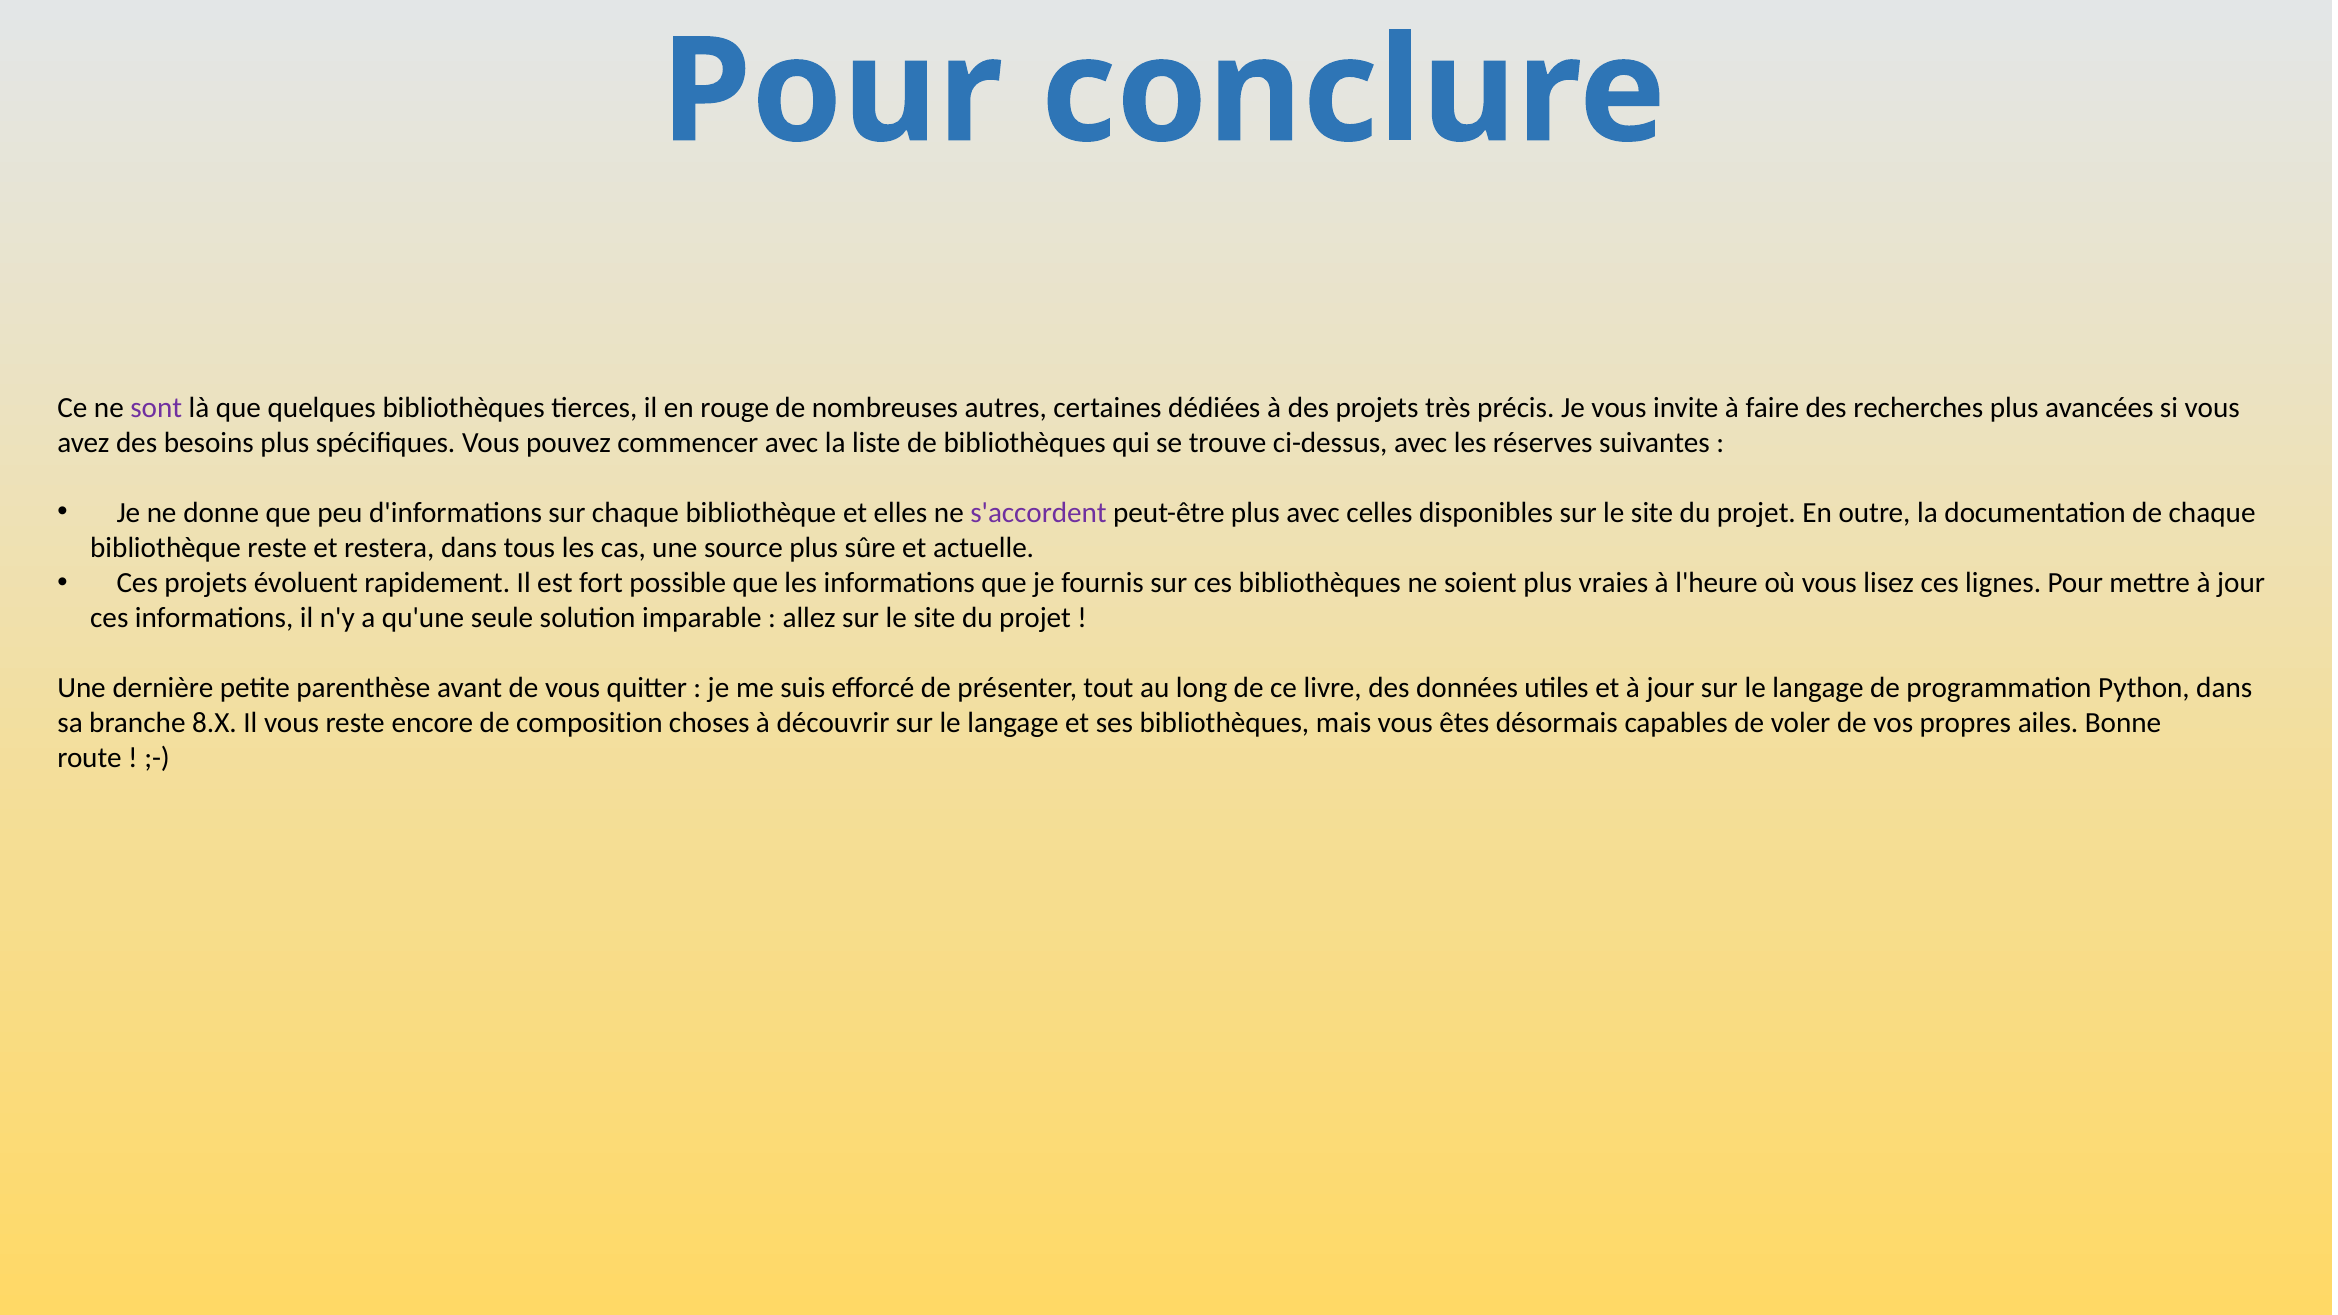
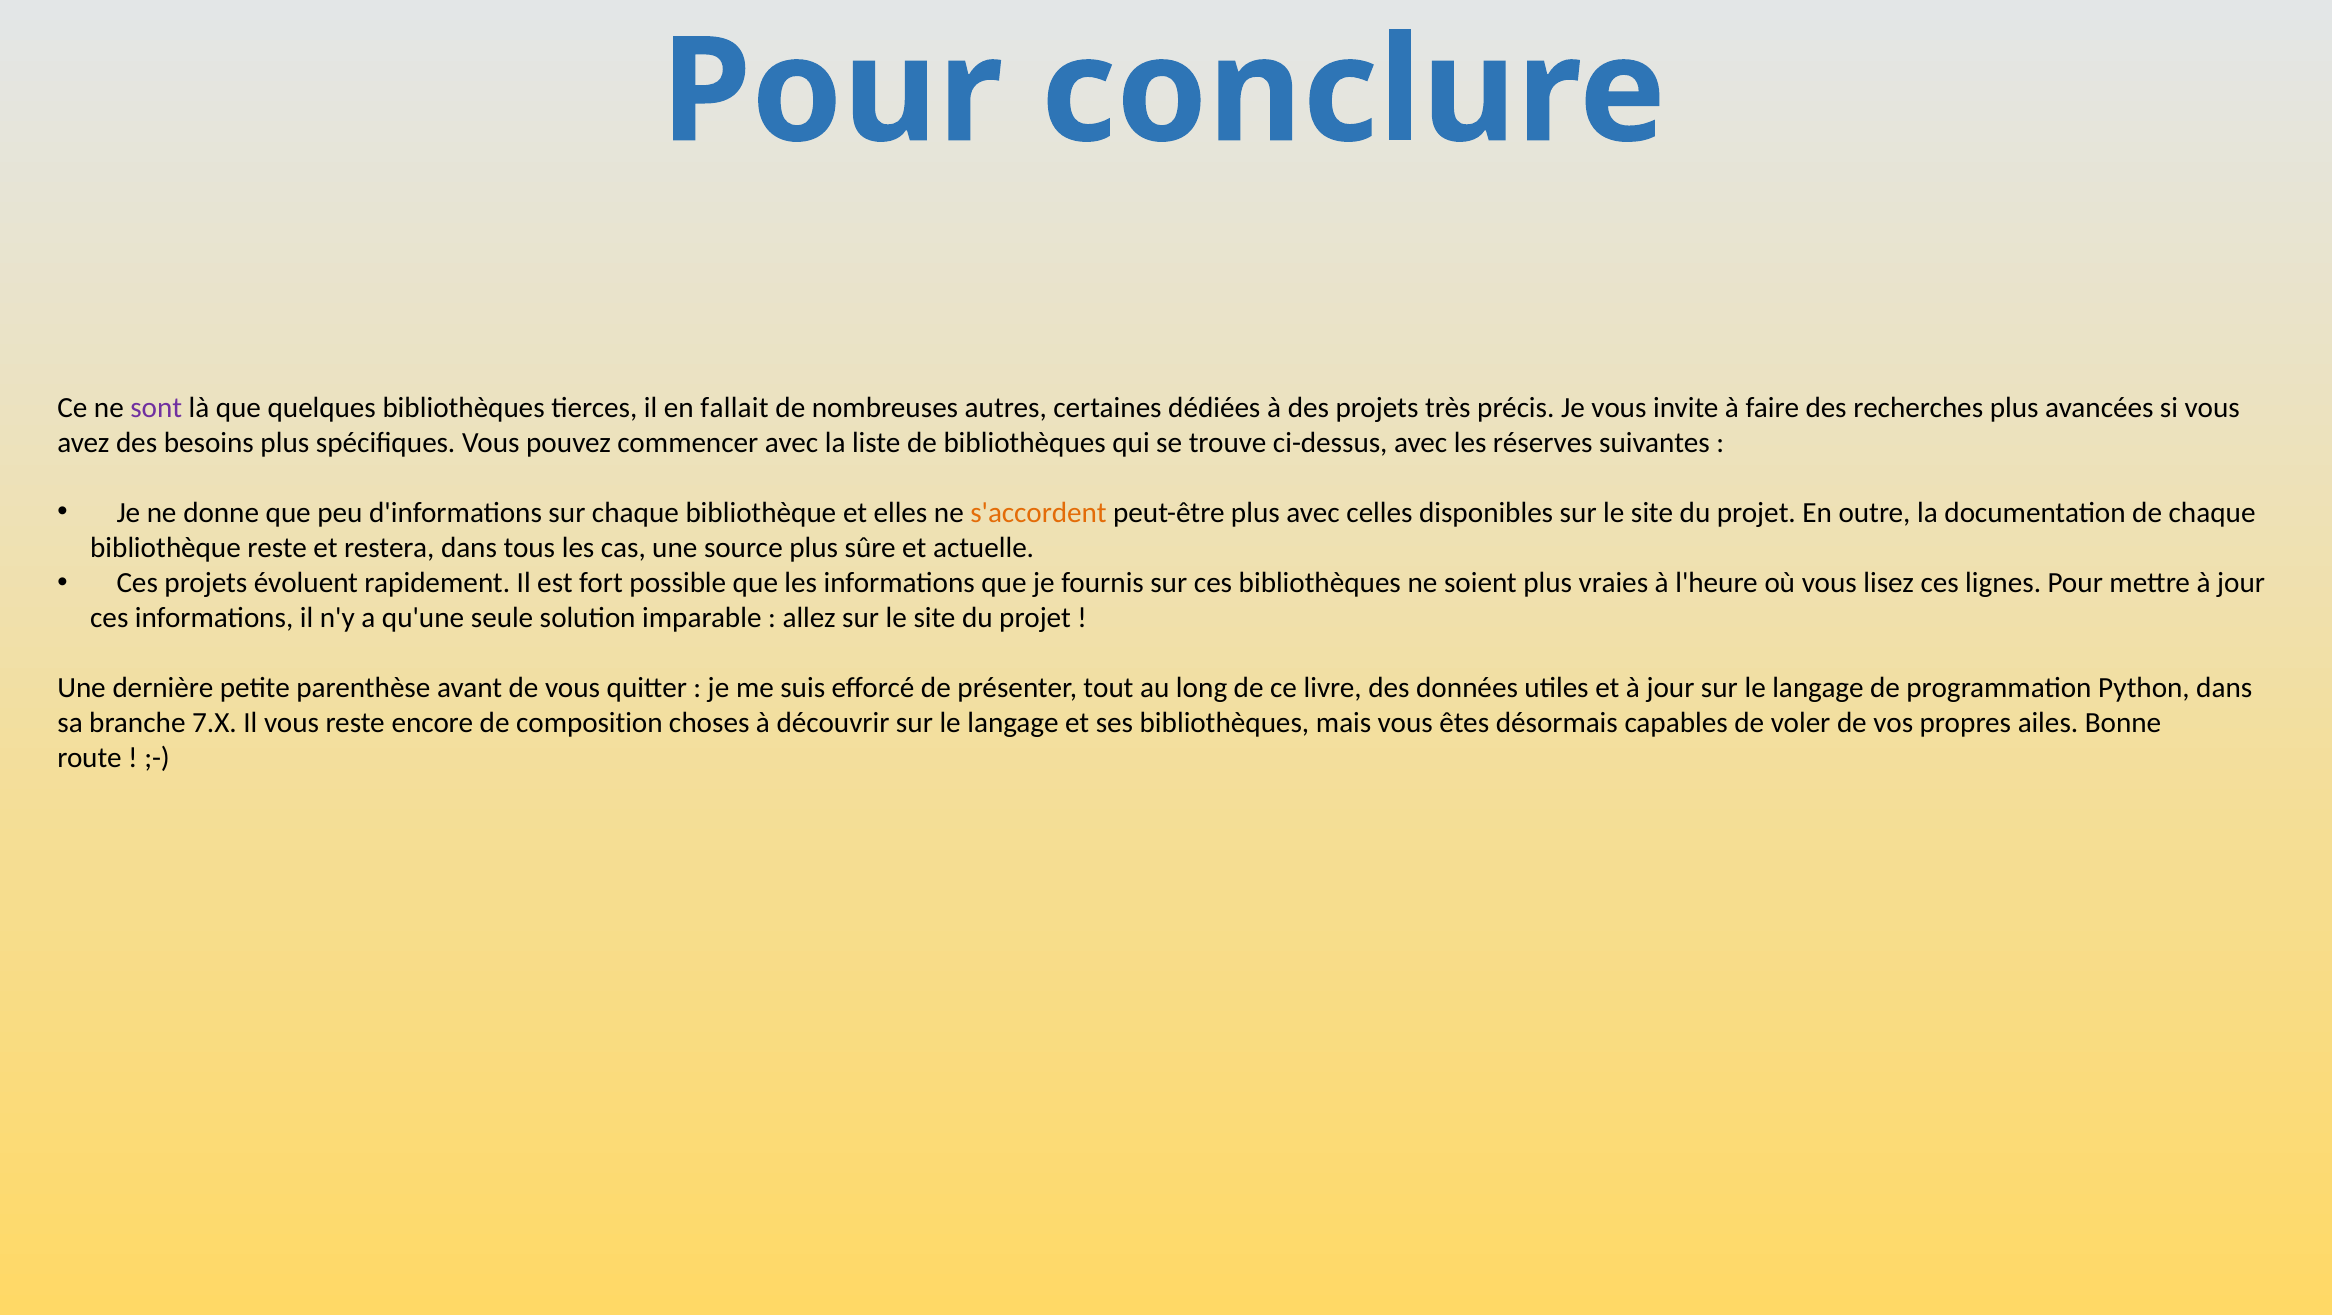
rouge: rouge -> fallait
s'accordent colour: purple -> orange
8.X: 8.X -> 7.X
